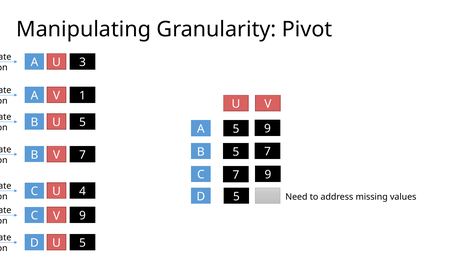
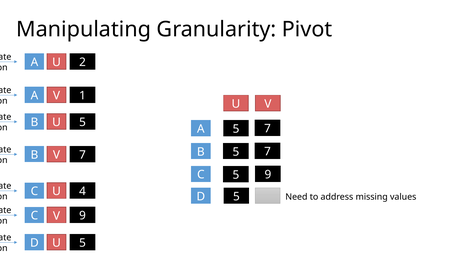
3: 3 -> 2
9 at (267, 129): 9 -> 7
C 7: 7 -> 5
